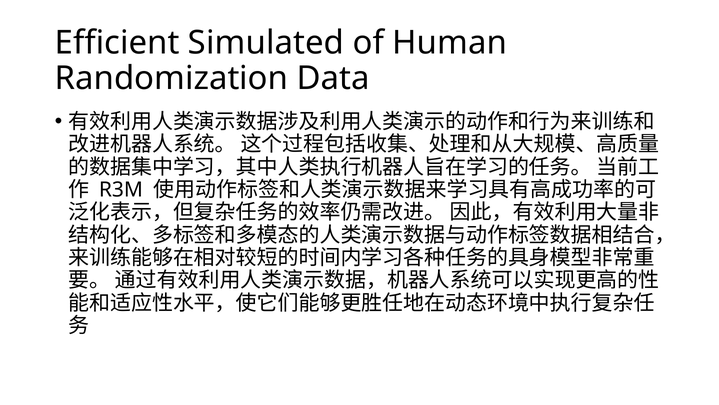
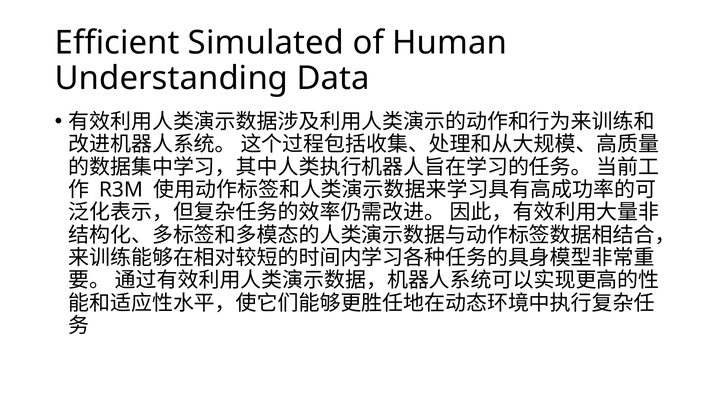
Randomization: Randomization -> Understanding
